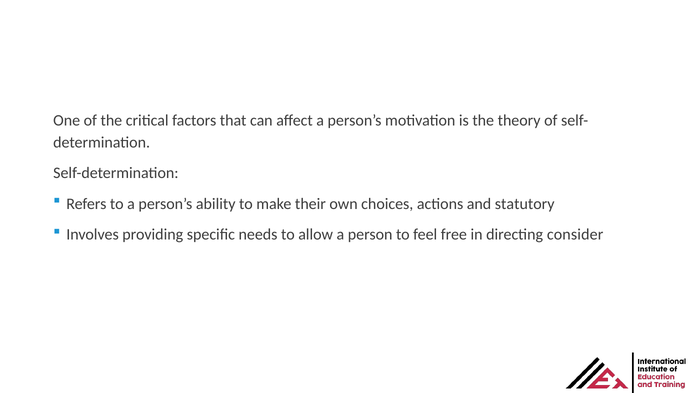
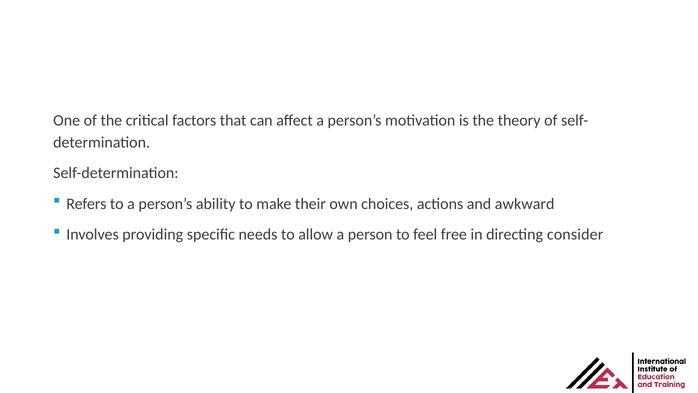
statutory: statutory -> awkward
